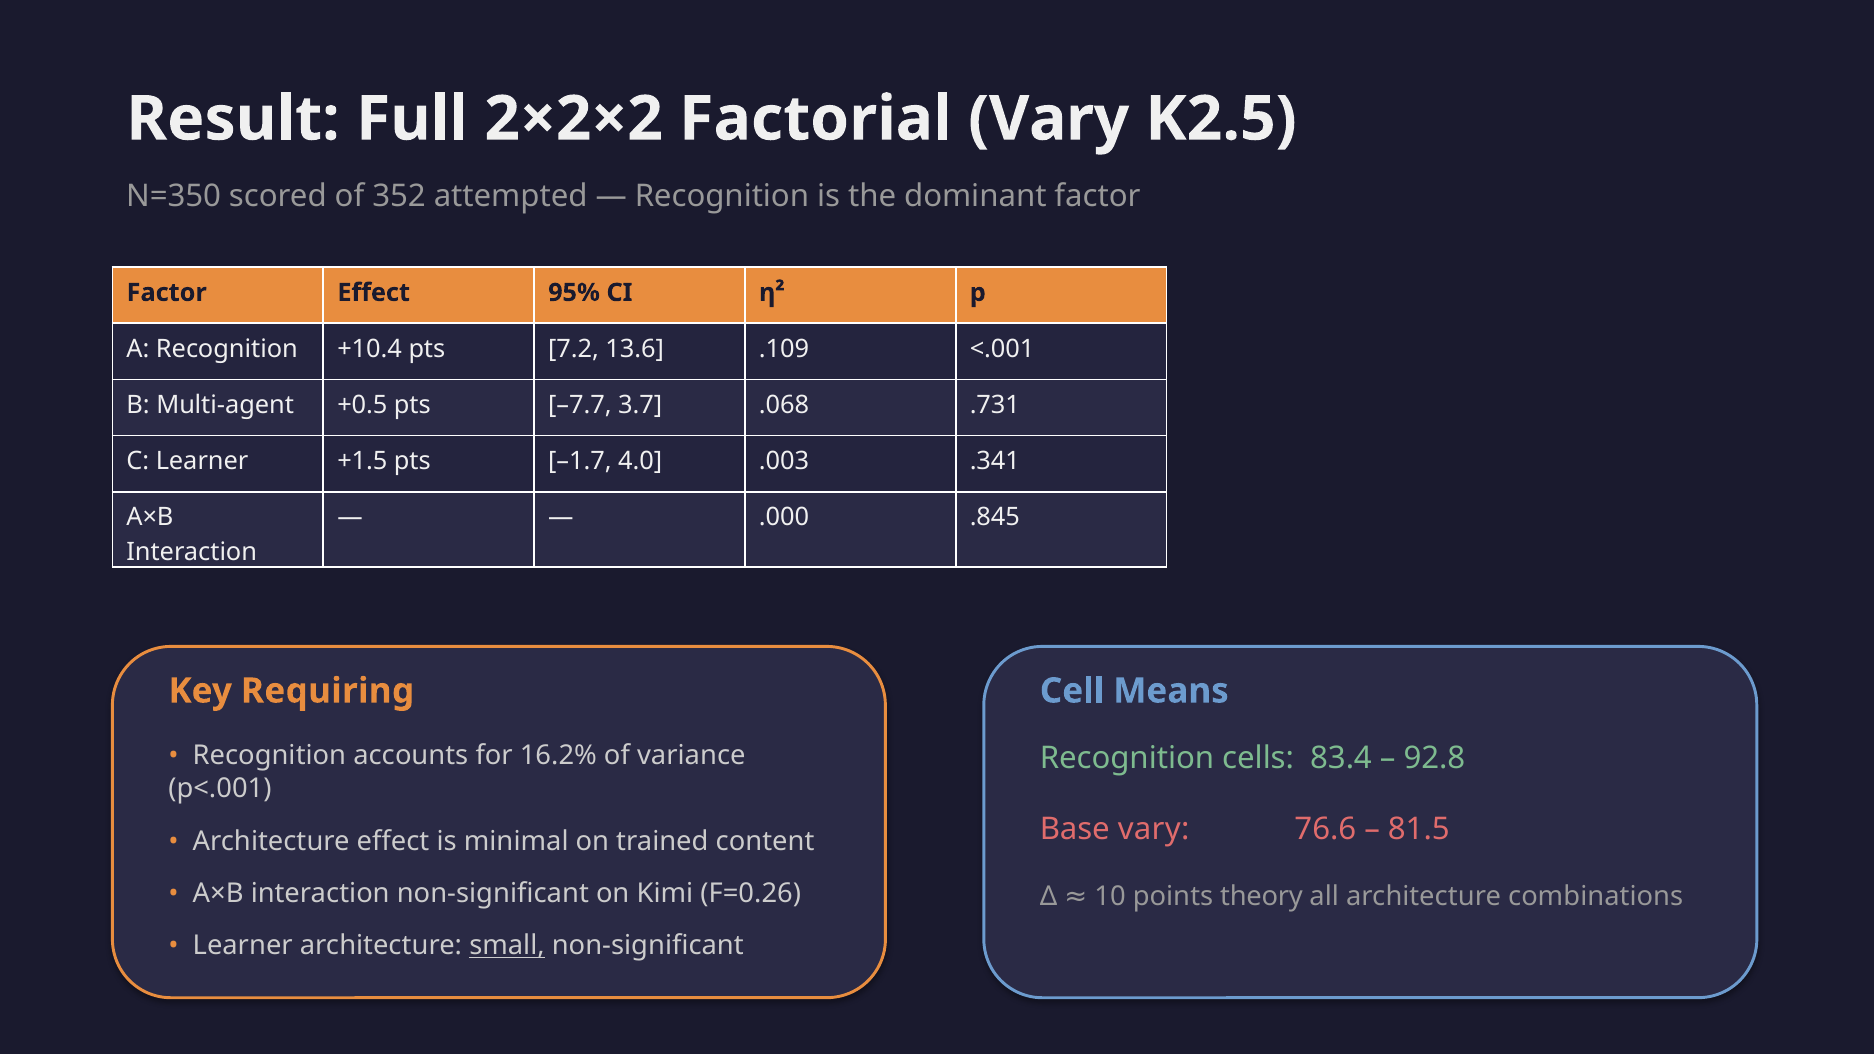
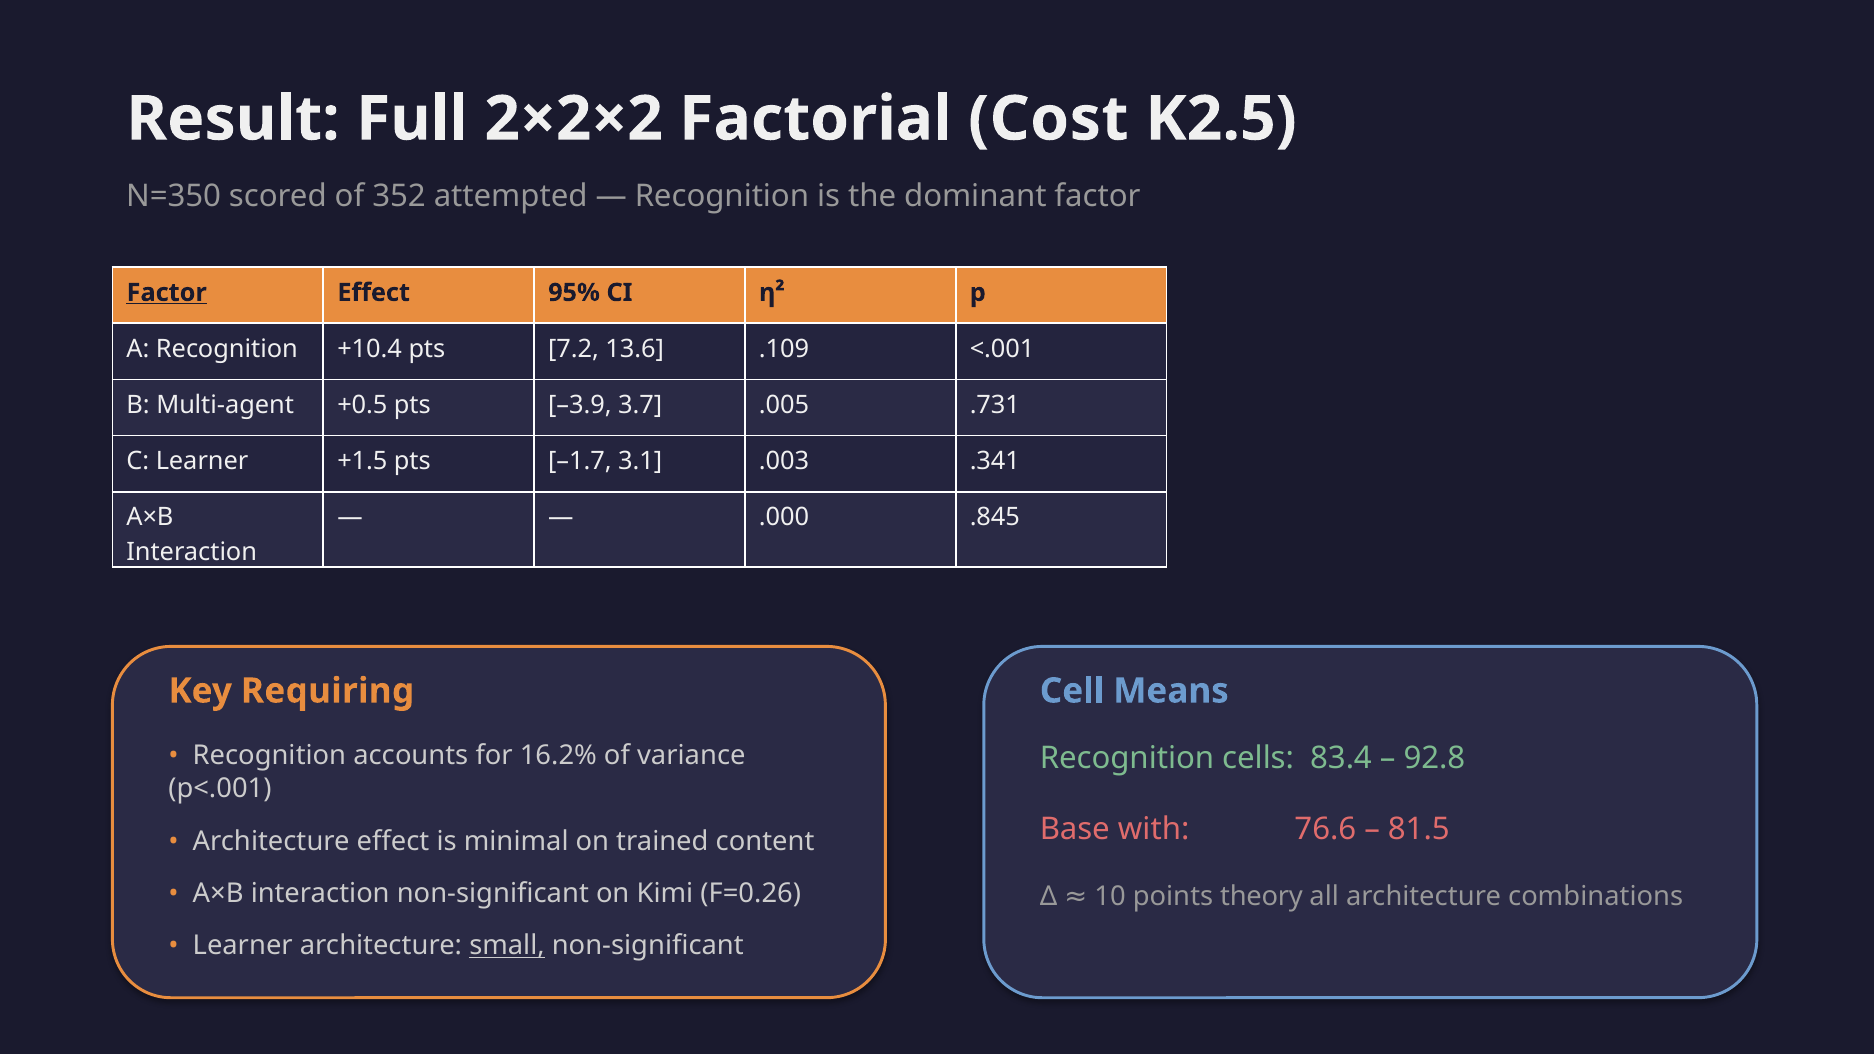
Factorial Vary: Vary -> Cost
Factor at (167, 293) underline: none -> present
–7.7: –7.7 -> –3.9
.068: .068 -> .005
4.0: 4.0 -> 3.1
Base vary: vary -> with
